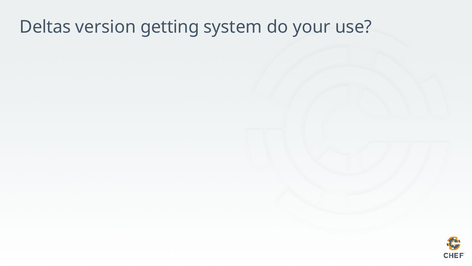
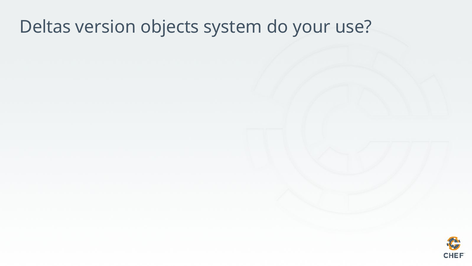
getting: getting -> objects
